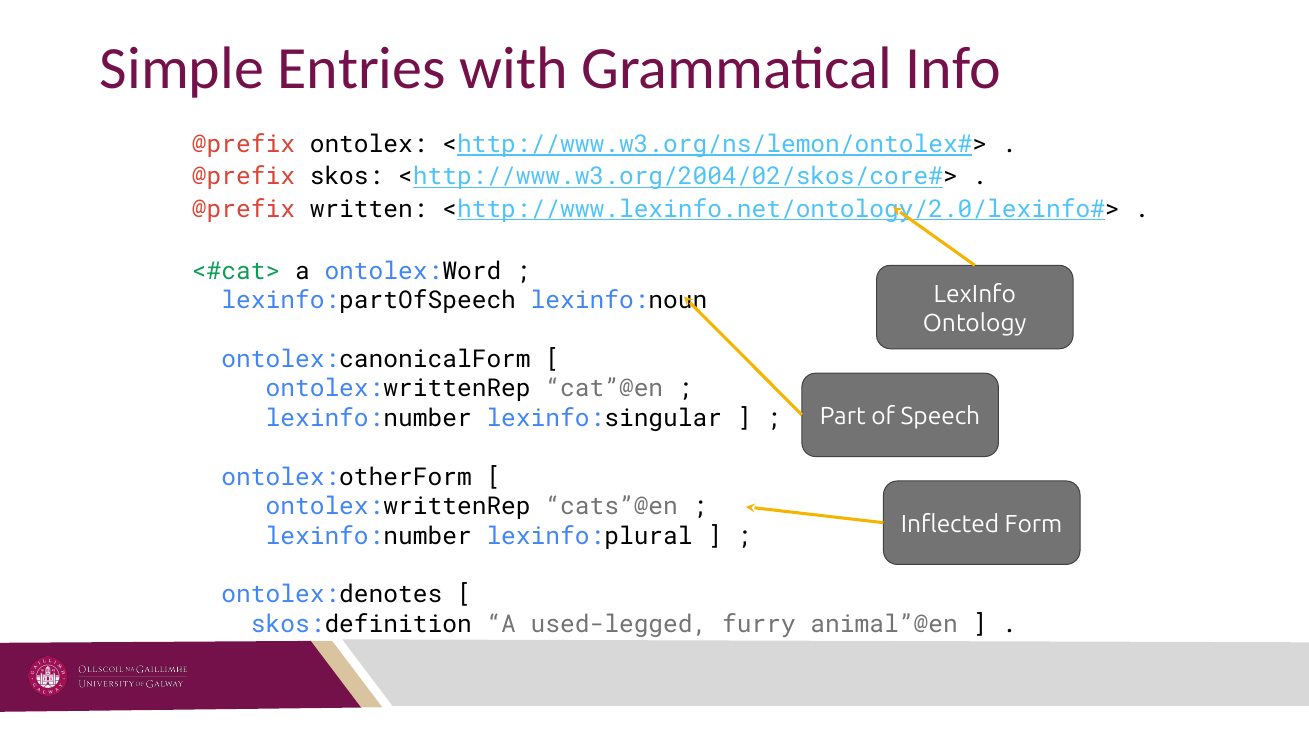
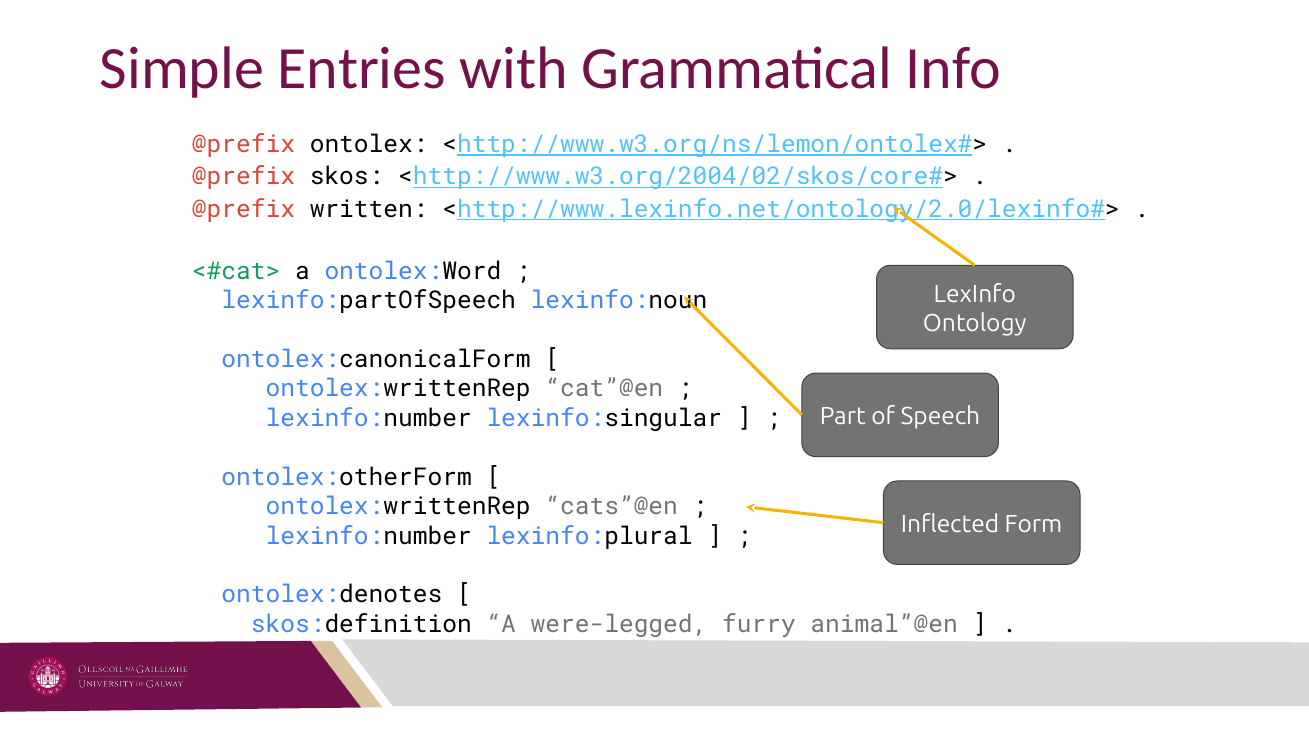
used-legged: used-legged -> were-legged
